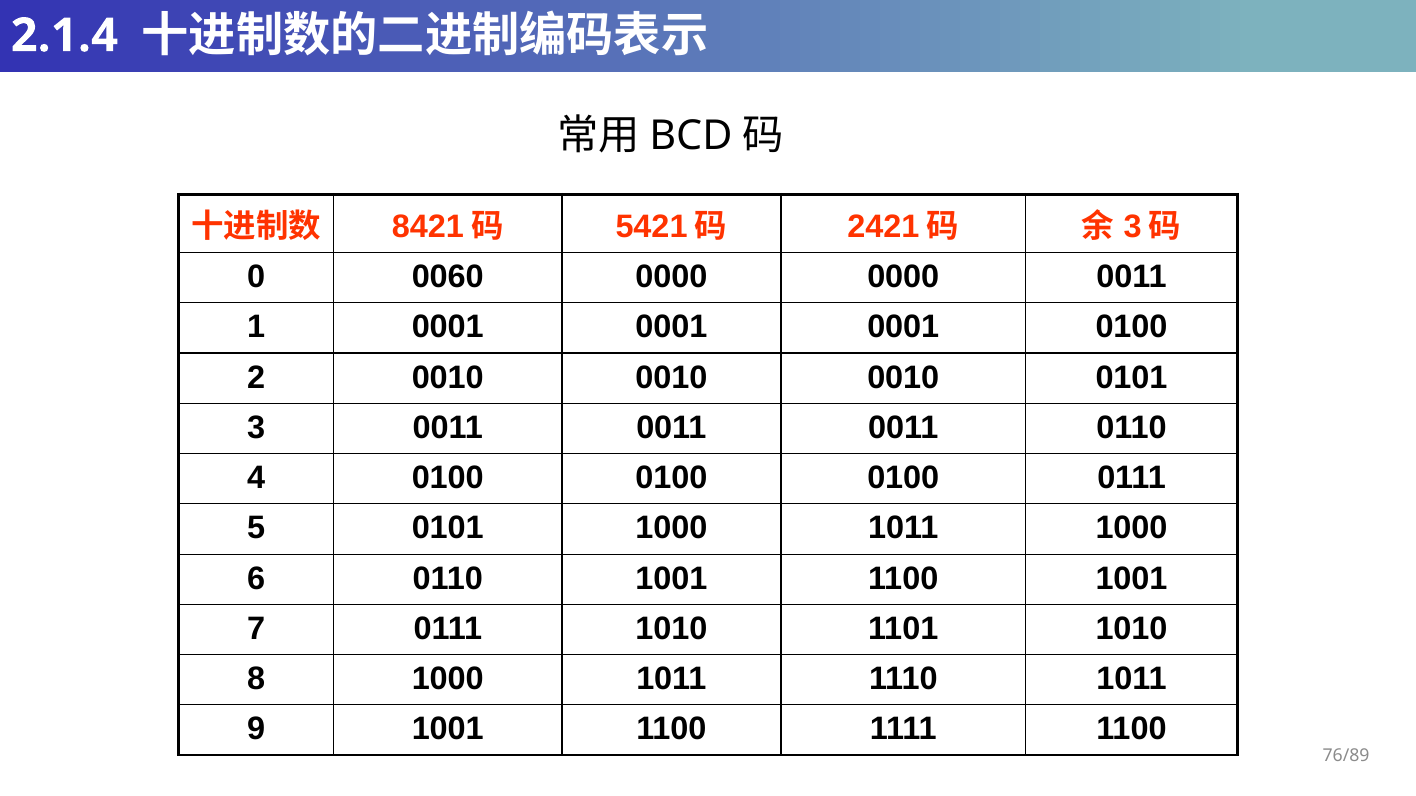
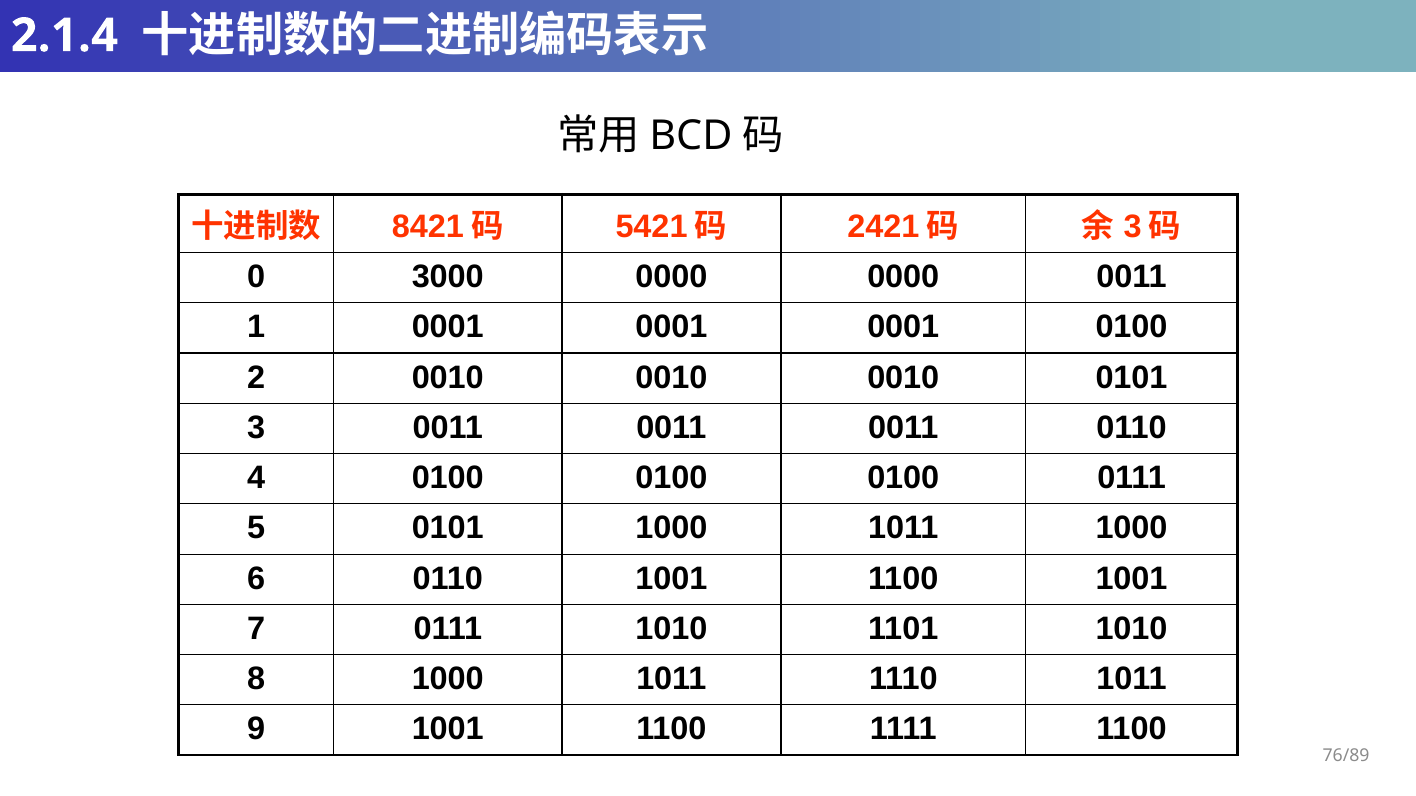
0060: 0060 -> 3000
